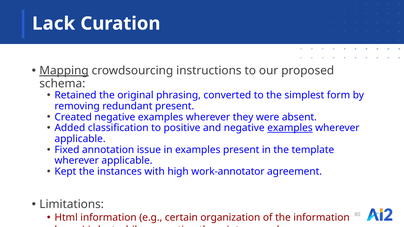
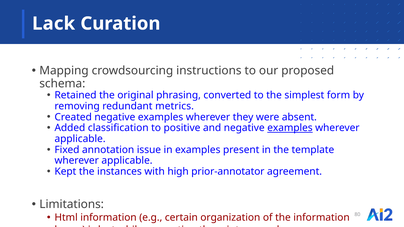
Mapping underline: present -> none
redundant present: present -> metrics
work-annotator: work-annotator -> prior-annotator
